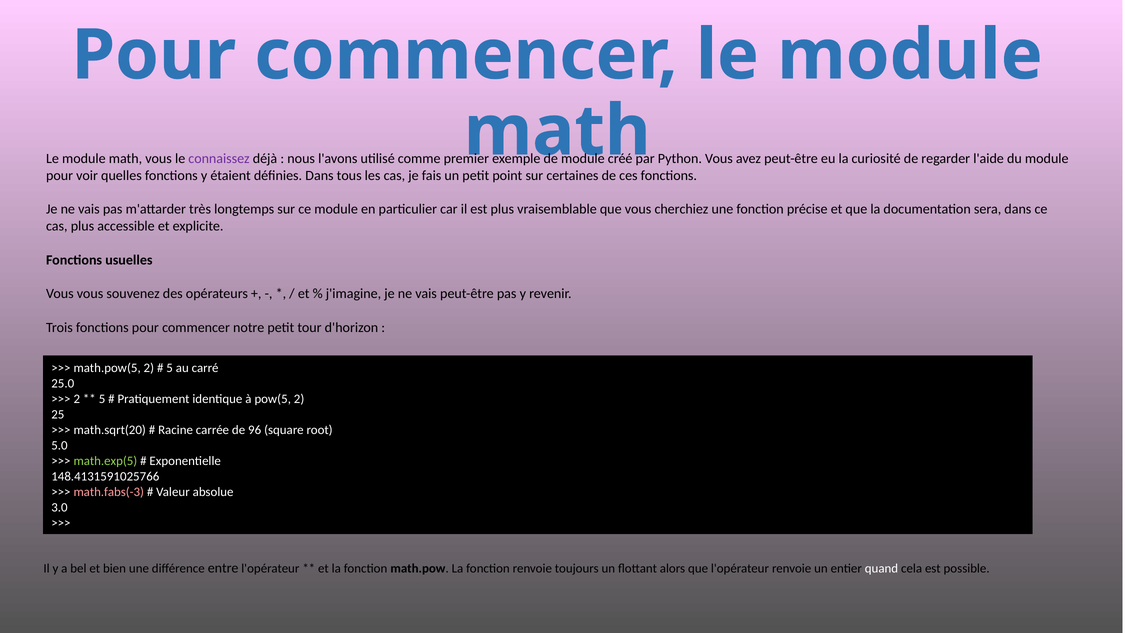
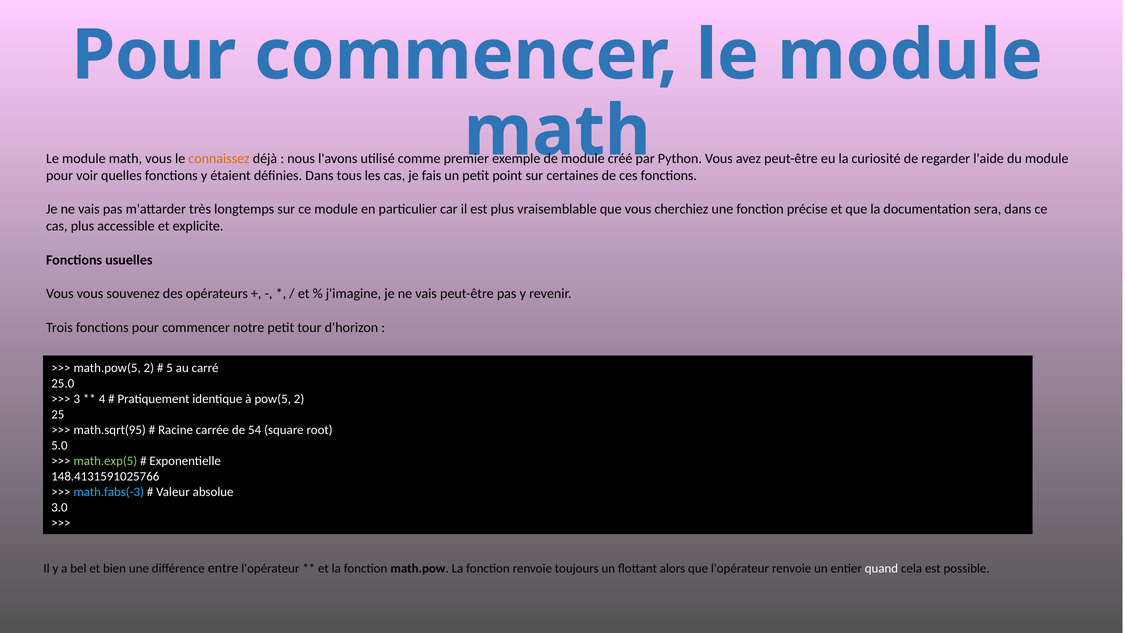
connaissez colour: purple -> orange
2 at (77, 399): 2 -> 3
5 at (102, 399): 5 -> 4
math.sqrt(20: math.sqrt(20 -> math.sqrt(95
96: 96 -> 54
math.fabs(-3 colour: pink -> light blue
